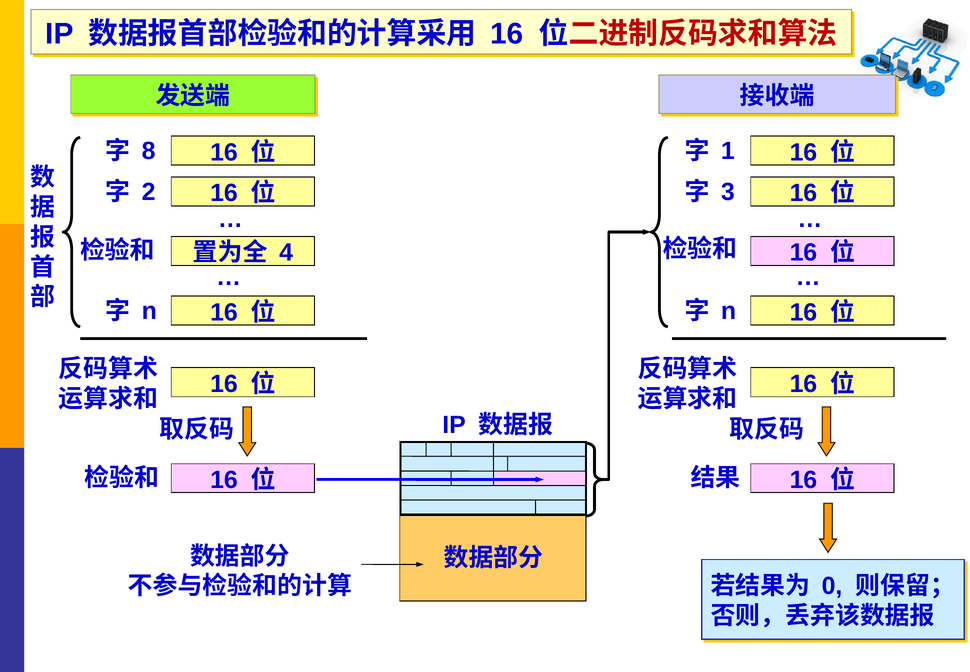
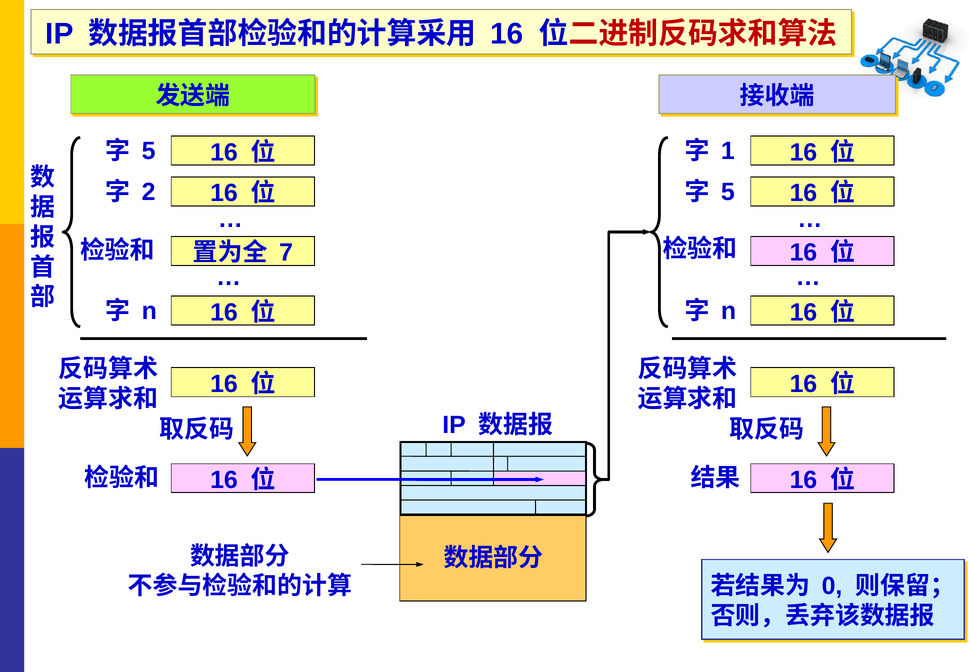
8 at (149, 151): 8 -> 5
3 at (728, 192): 3 -> 5
4: 4 -> 7
